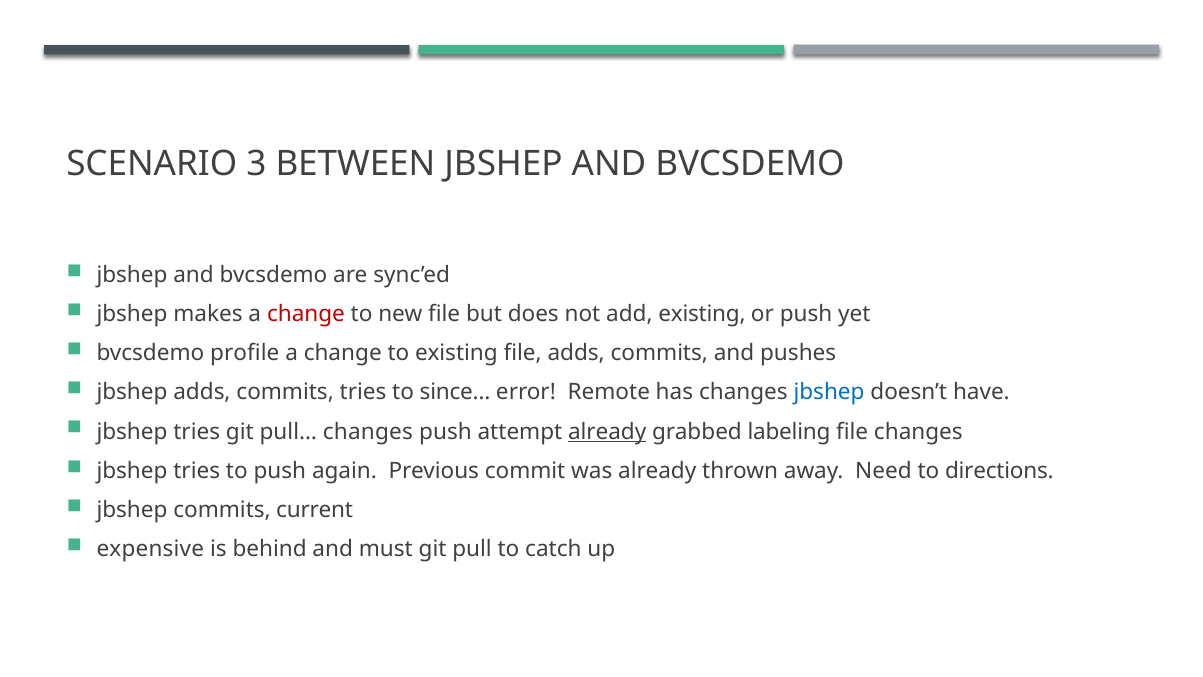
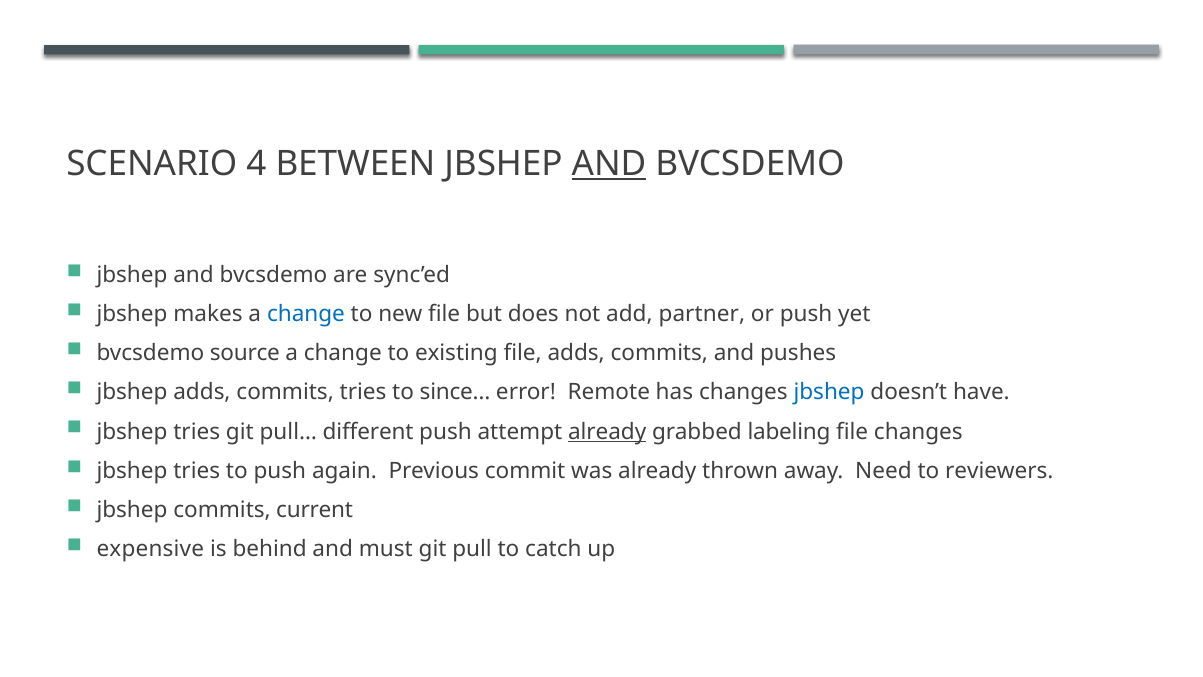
3: 3 -> 4
AND at (609, 163) underline: none -> present
change at (306, 314) colour: red -> blue
add existing: existing -> partner
profile: profile -> source
pull… changes: changes -> different
directions: directions -> reviewers
